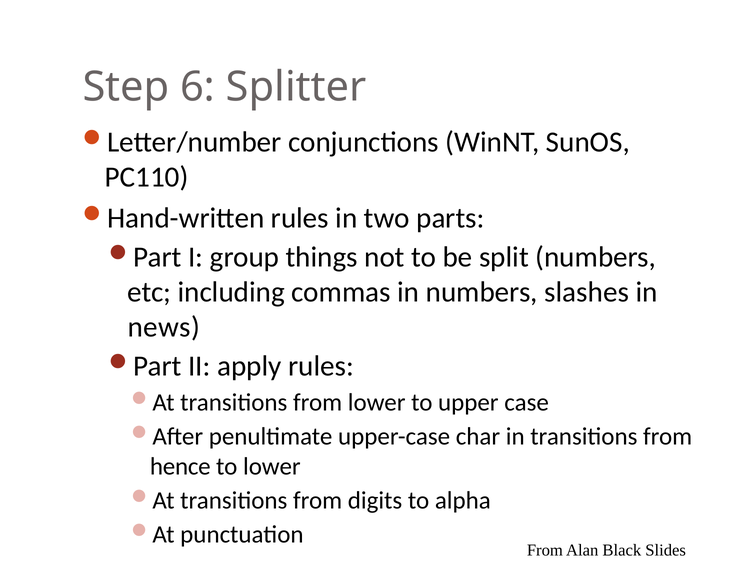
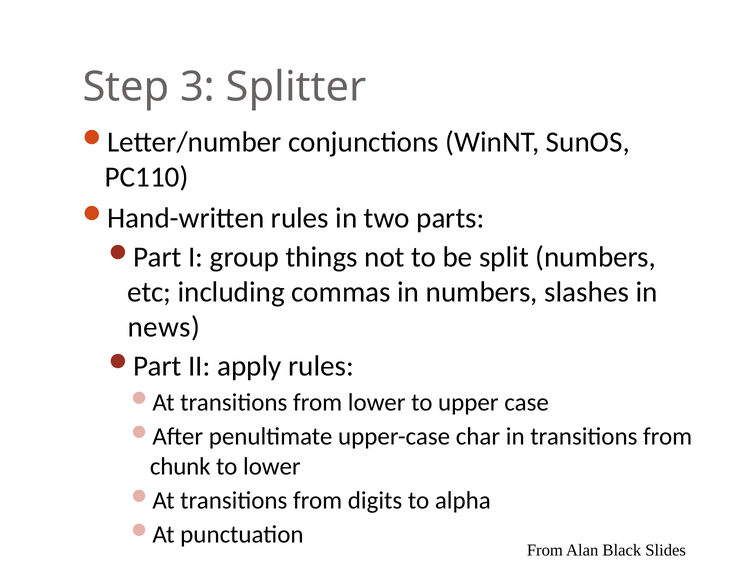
6: 6 -> 3
hence: hence -> chunk
